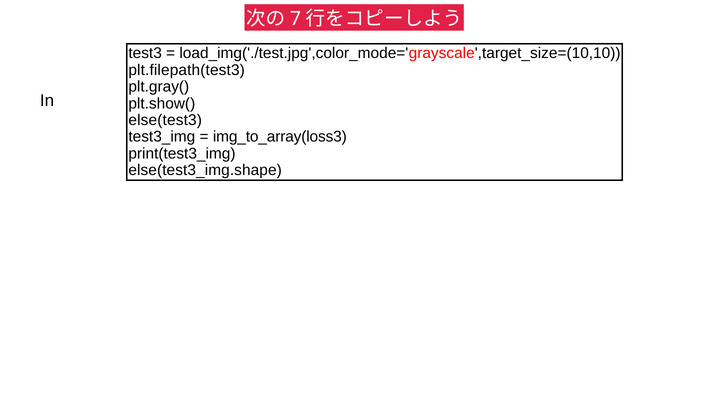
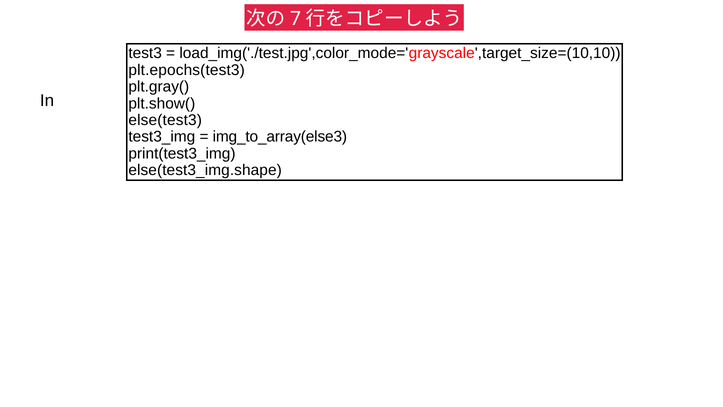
plt.filepath(test3: plt.filepath(test3 -> plt.epochs(test3
img_to_array(loss3: img_to_array(loss3 -> img_to_array(else3
